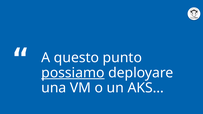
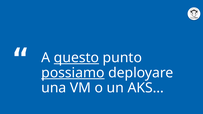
questo underline: none -> present
